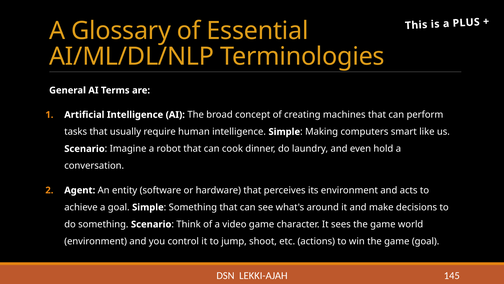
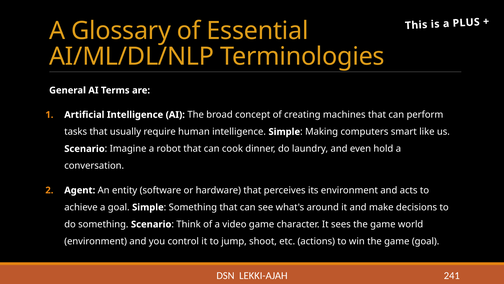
145: 145 -> 241
